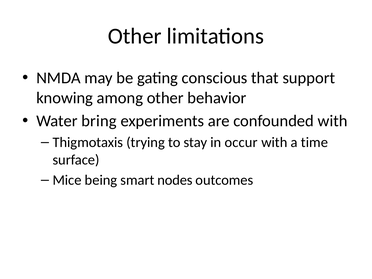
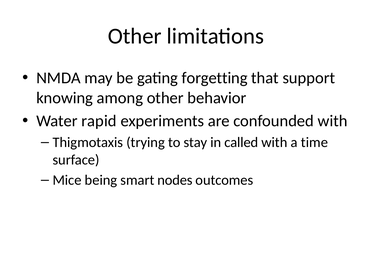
conscious: conscious -> forgetting
bring: bring -> rapid
occur: occur -> called
